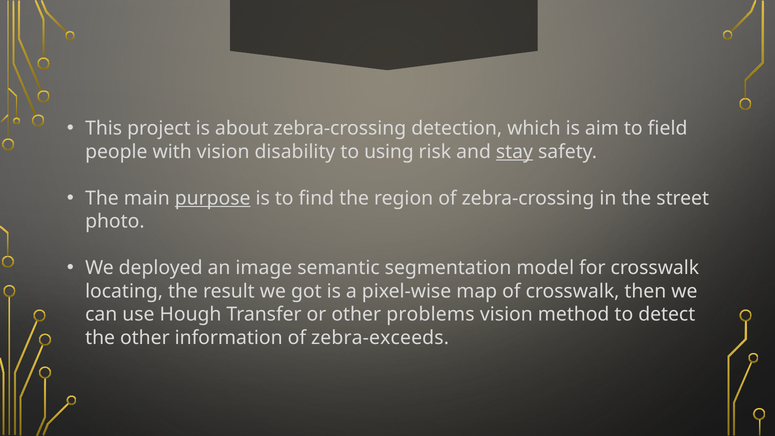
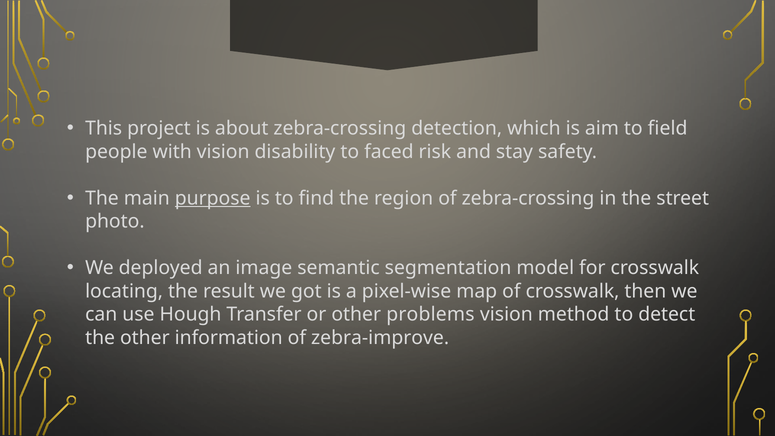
using: using -> faced
stay underline: present -> none
zebra-exceeds: zebra-exceeds -> zebra-improve
